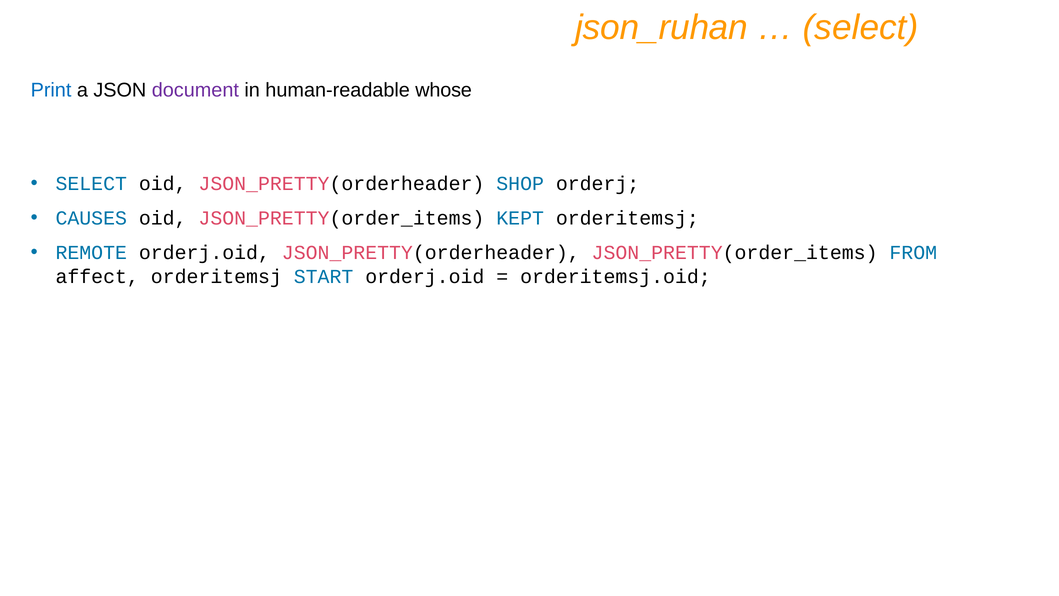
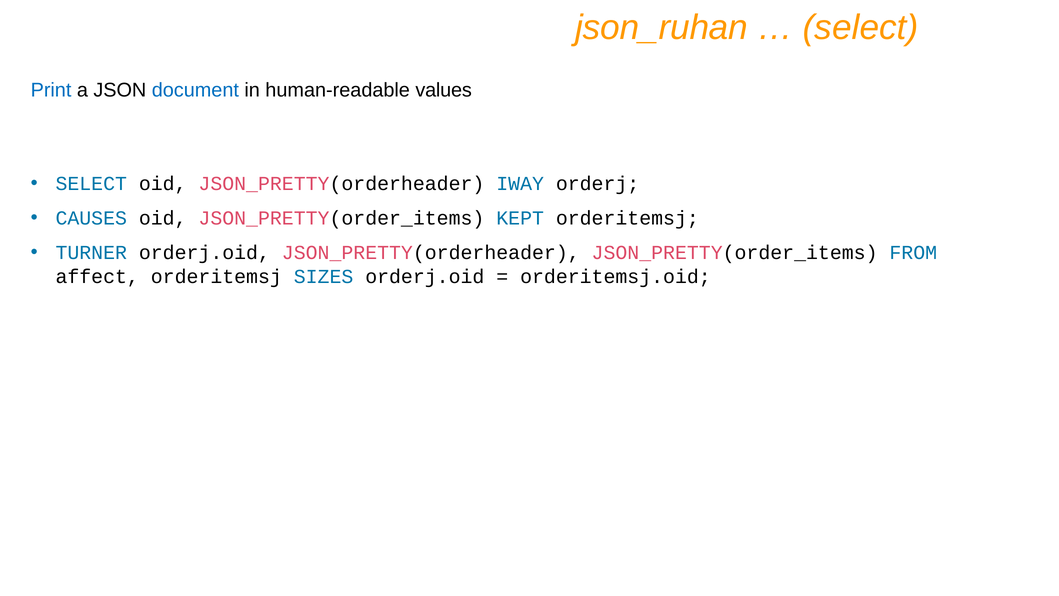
document colour: purple -> blue
whose: whose -> values
SHOP: SHOP -> IWAY
REMOTE: REMOTE -> TURNER
START: START -> SIZES
